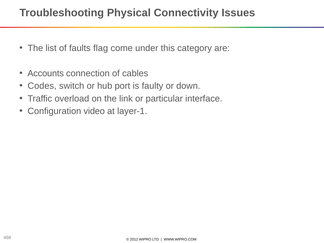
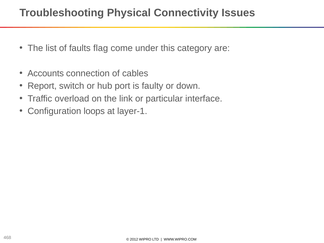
Codes: Codes -> Report
video: video -> loops
